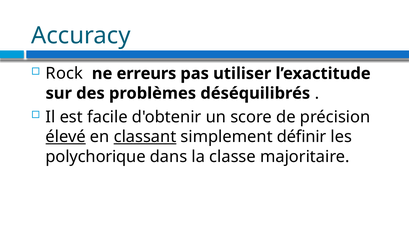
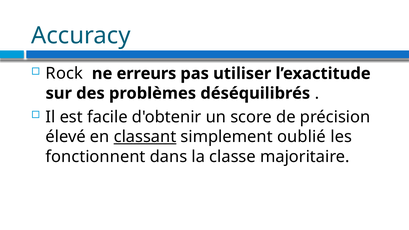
élevé underline: present -> none
définir: définir -> oublié
polychorique: polychorique -> fonctionnent
